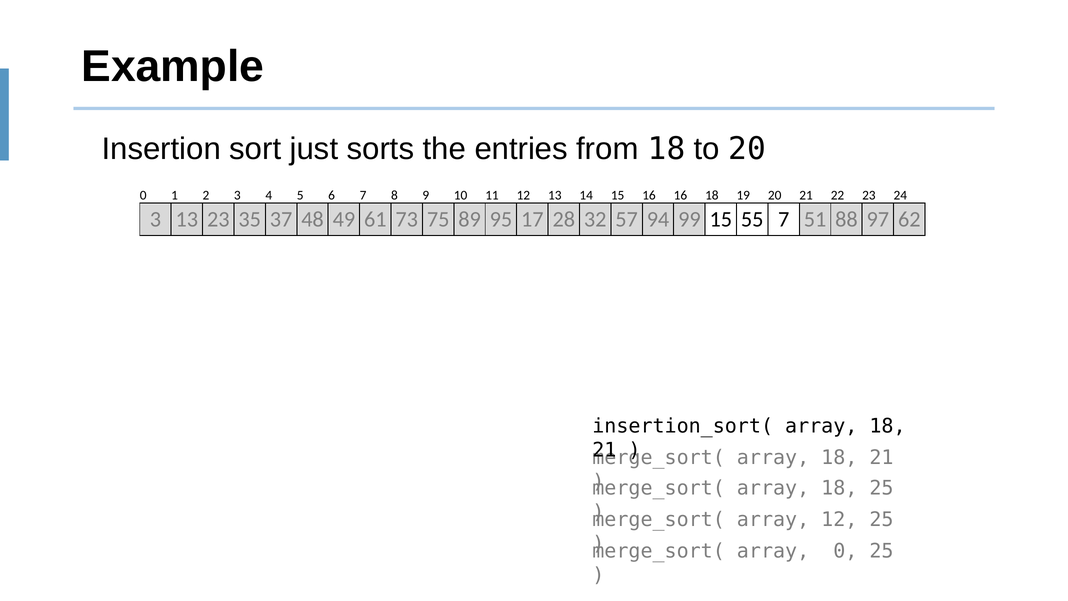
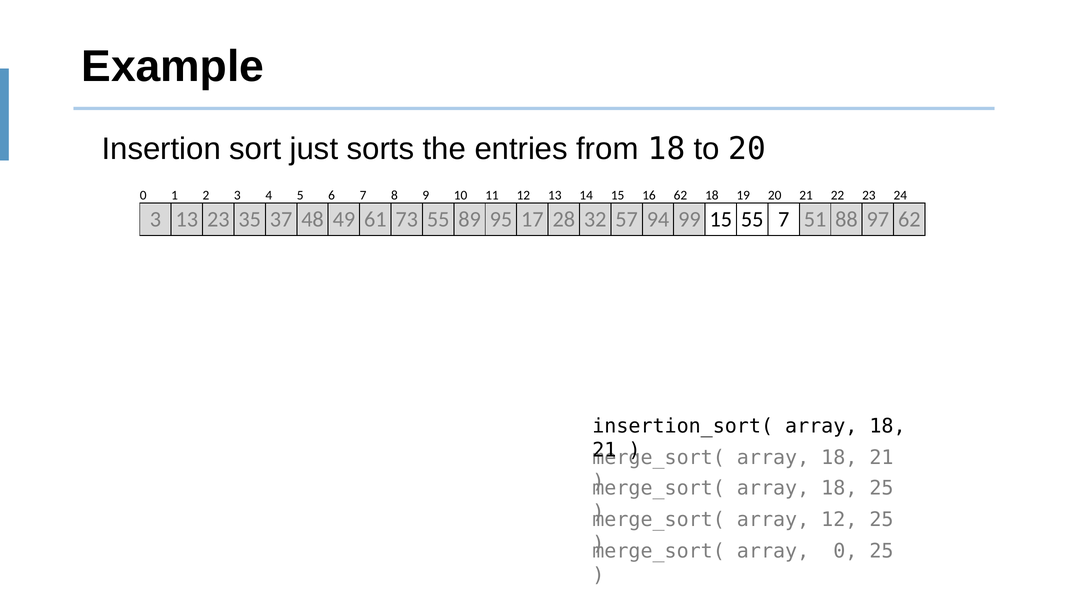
16 16: 16 -> 62
73 75: 75 -> 55
